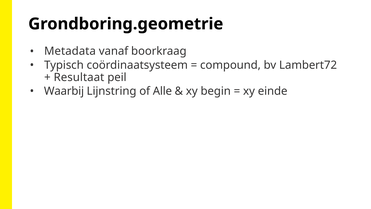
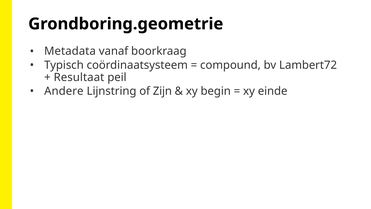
Waarbij: Waarbij -> Andere
Alle: Alle -> Zijn
